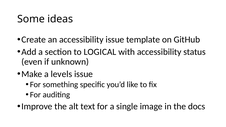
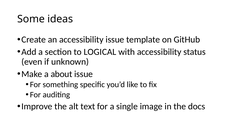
levels: levels -> about
